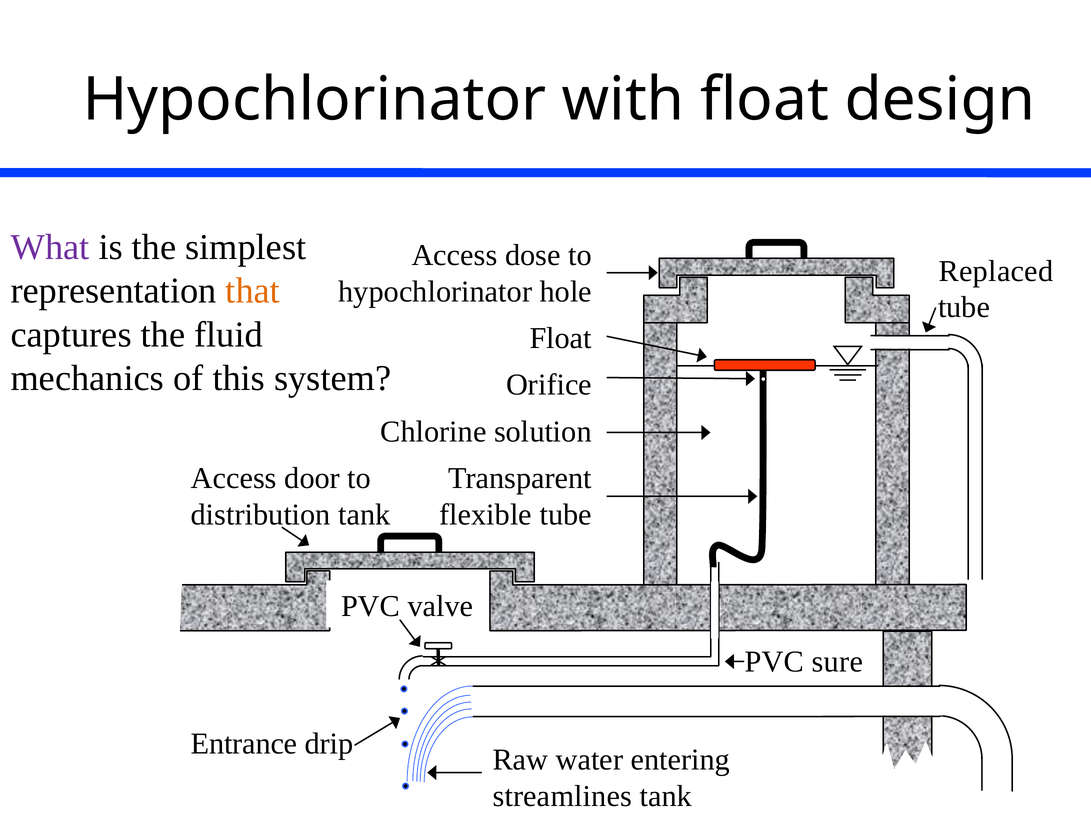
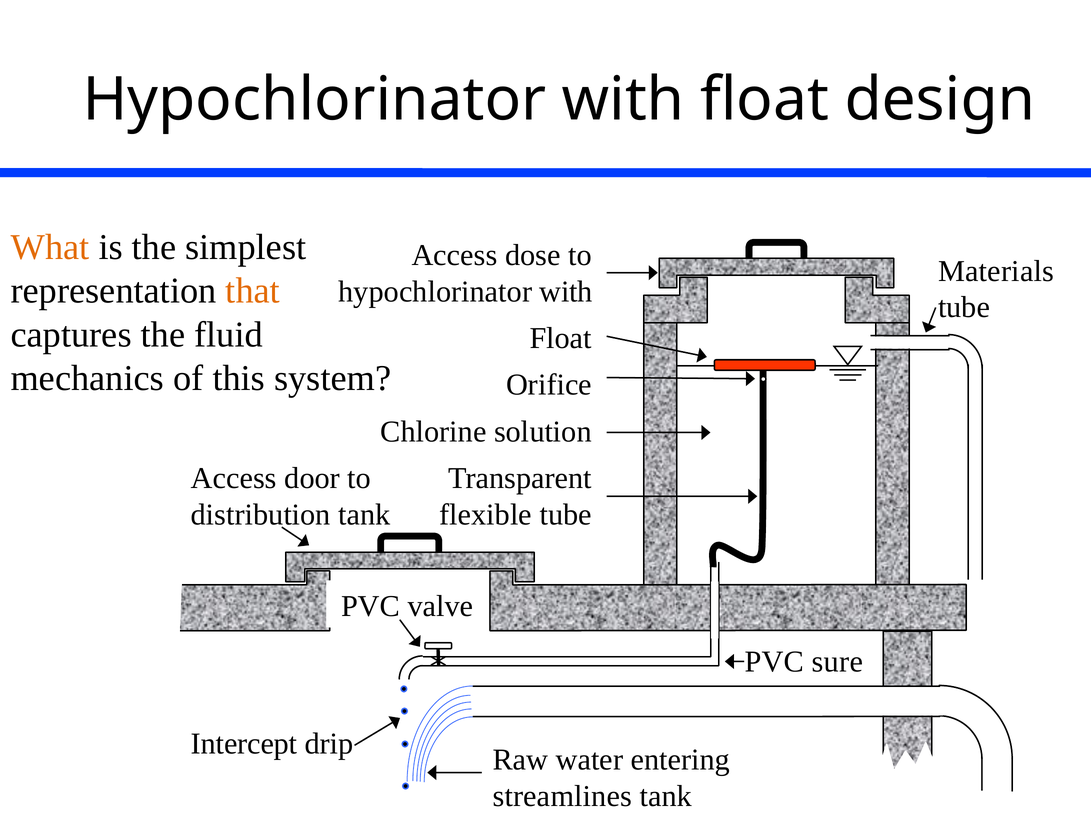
What colour: purple -> orange
Replaced: Replaced -> Materials
hole at (566, 292): hole -> with
Entrance: Entrance -> Intercept
